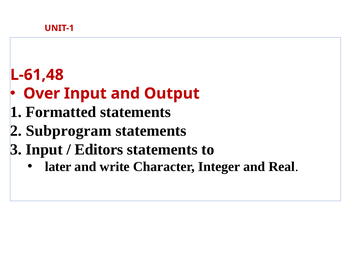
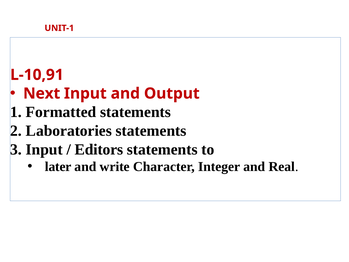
L-61,48: L-61,48 -> L-10,91
Over: Over -> Next
Subprogram: Subprogram -> Laboratories
